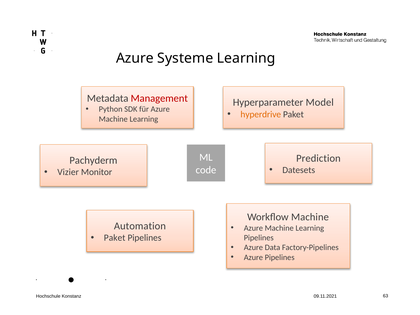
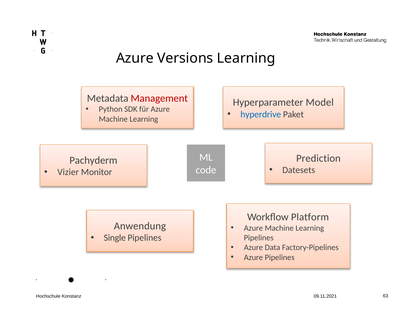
Systeme: Systeme -> Versions
hyperdrive colour: orange -> blue
Workflow Machine: Machine -> Platform
Automation: Automation -> Anwendung
Paket at (115, 238): Paket -> Single
